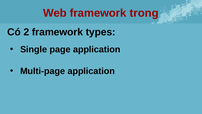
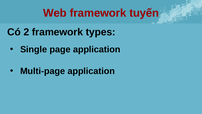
trong: trong -> tuyến
